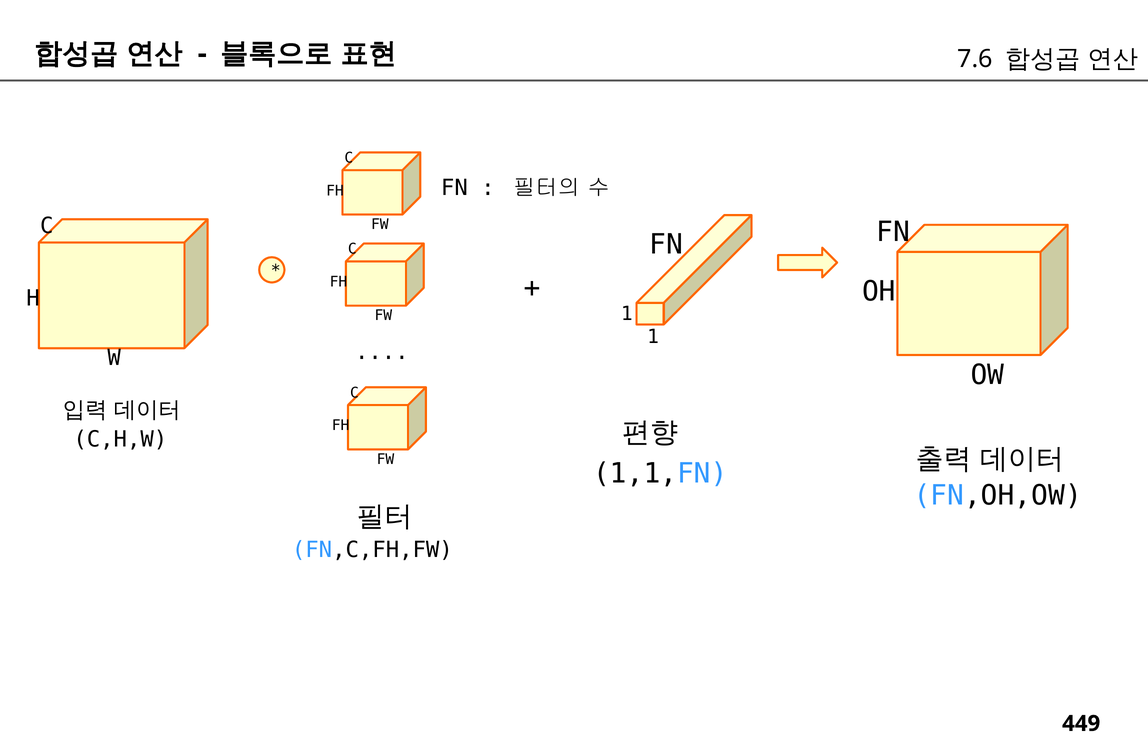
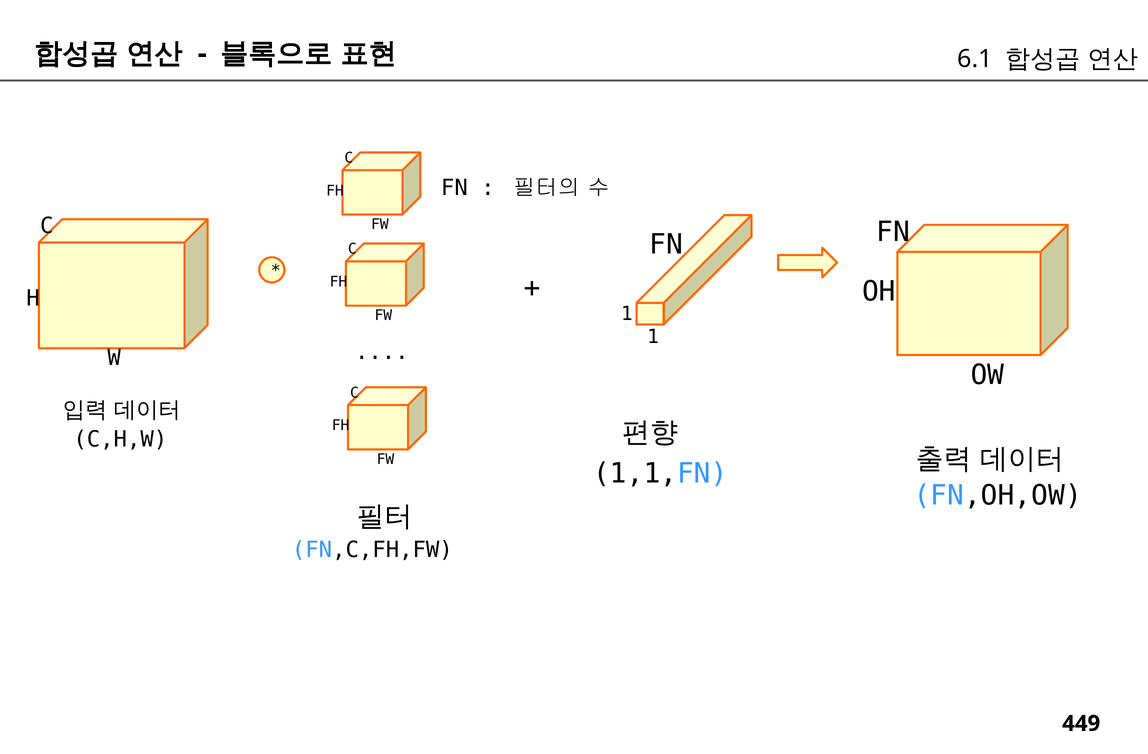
7.6: 7.6 -> 6.1
